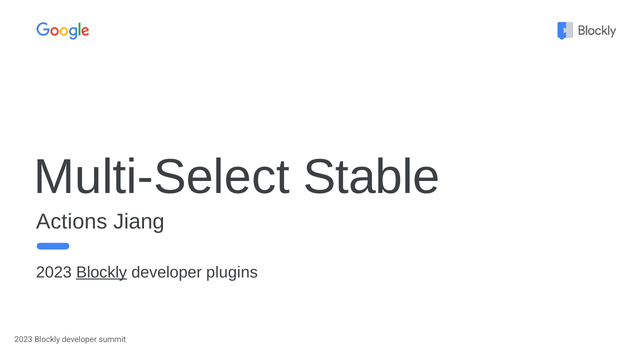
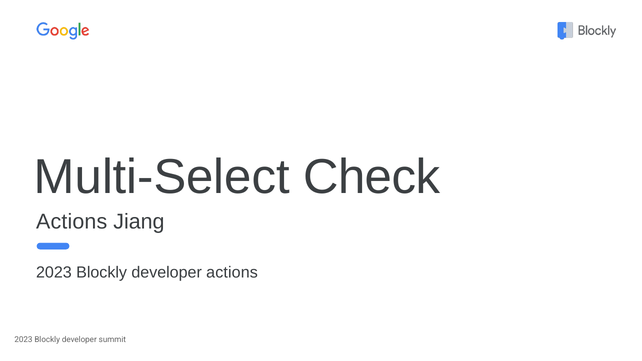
Stable: Stable -> Check
Blockly at (102, 272) underline: present -> none
developer plugins: plugins -> actions
